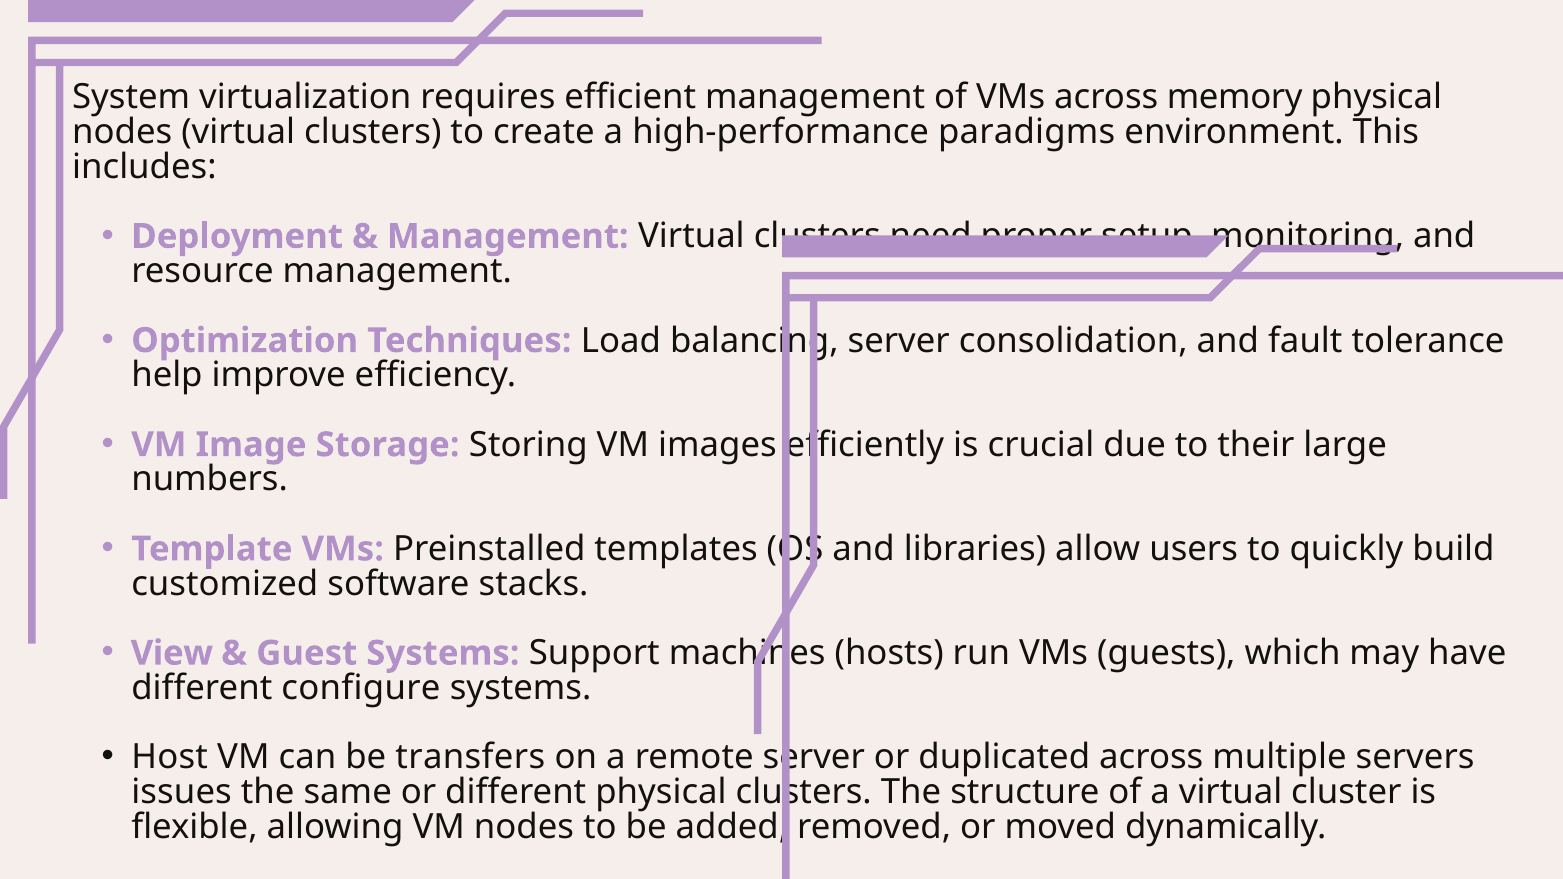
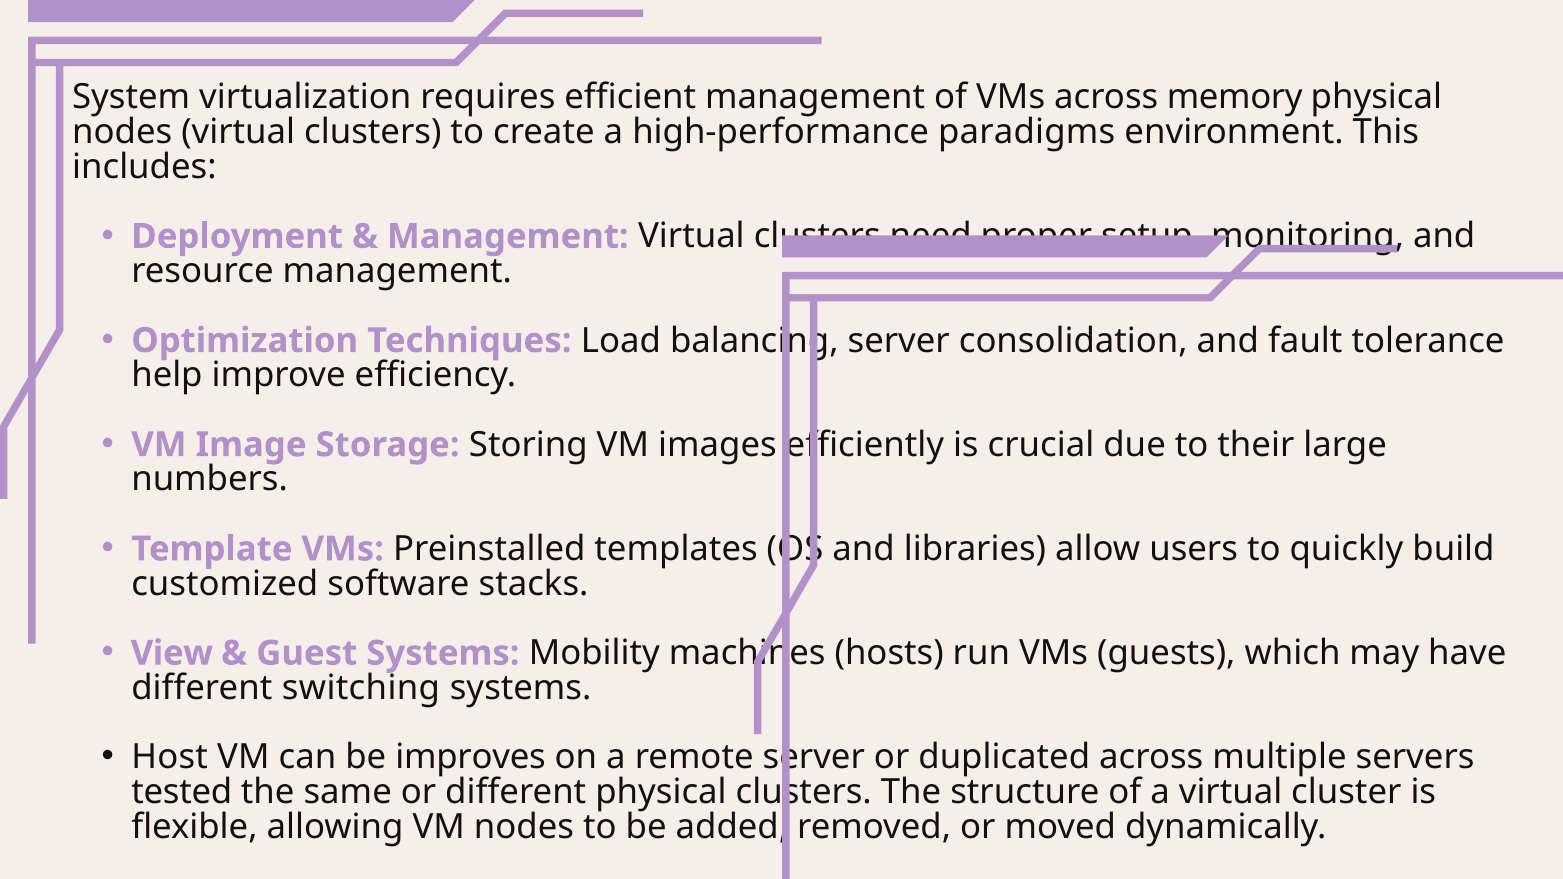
Support: Support -> Mobility
configure: configure -> switching
transfers: transfers -> improves
issues: issues -> tested
